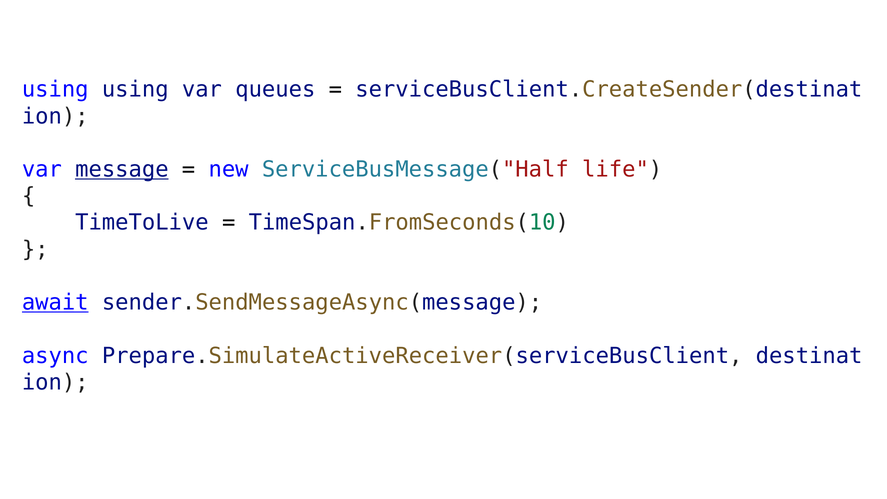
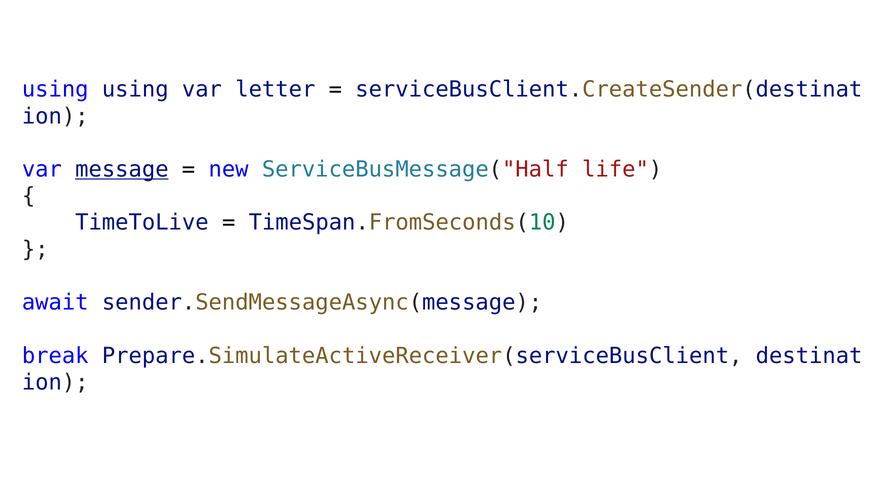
queues: queues -> letter
await underline: present -> none
async: async -> break
